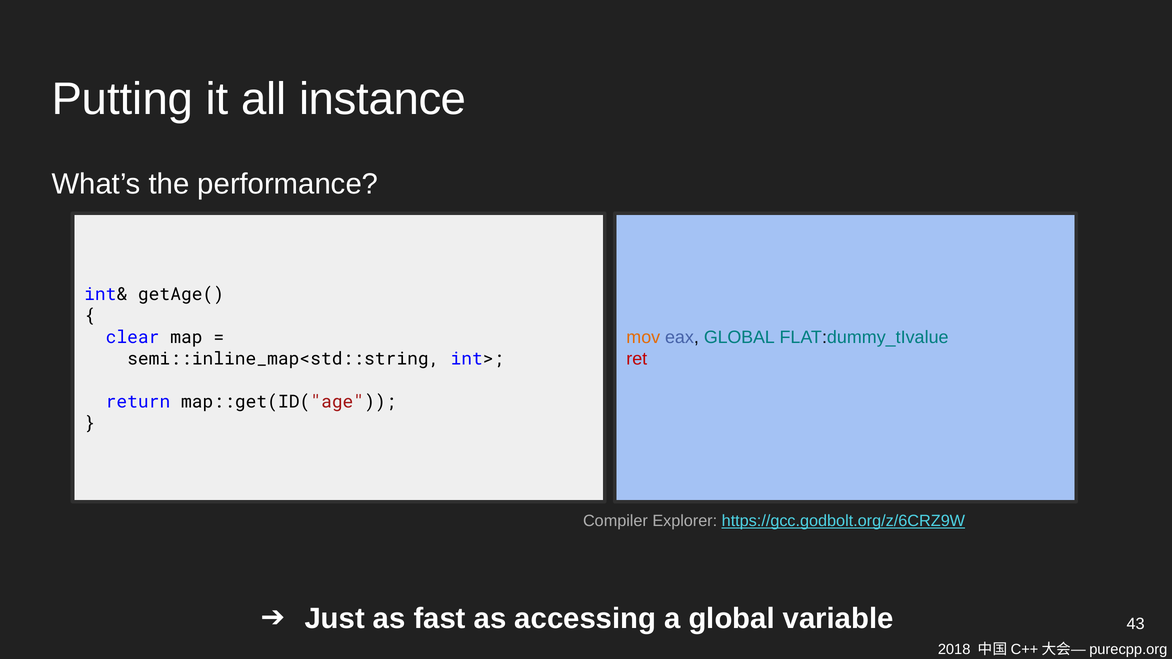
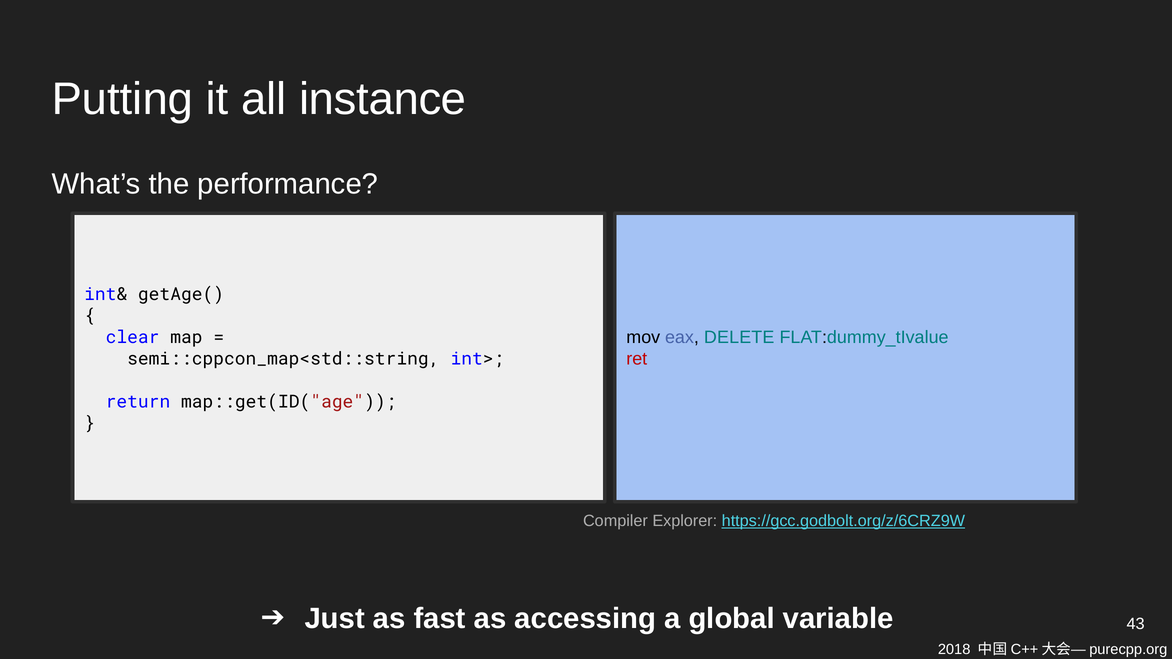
mov colour: orange -> black
eax GLOBAL: GLOBAL -> DELETE
semi::inline_map<std::string: semi::inline_map<std::string -> semi::cppcon_map<std::string
